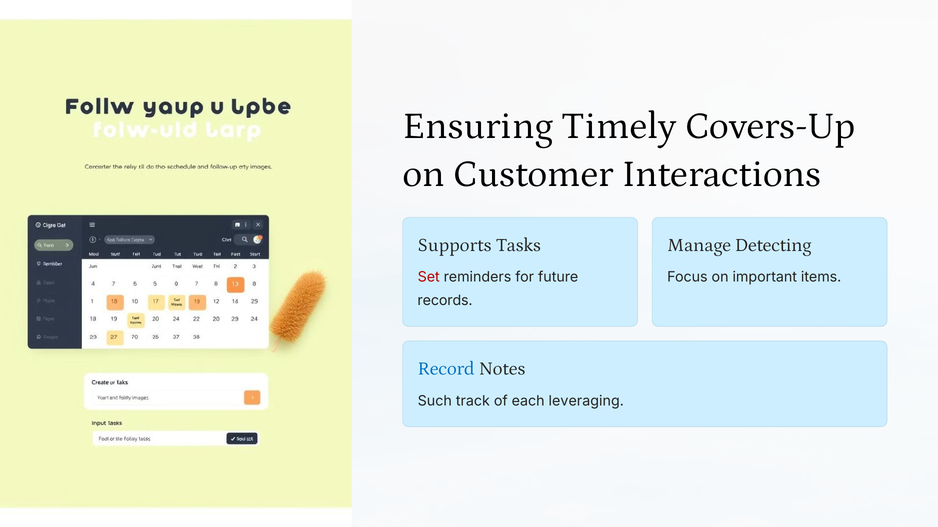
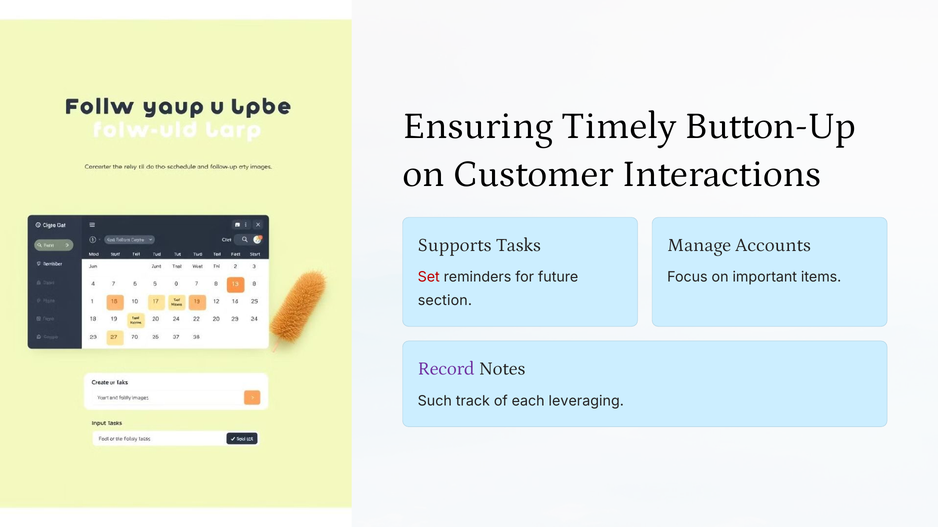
Covers-Up: Covers-Up -> Button-Up
Detecting: Detecting -> Accounts
records: records -> section
Record colour: blue -> purple
